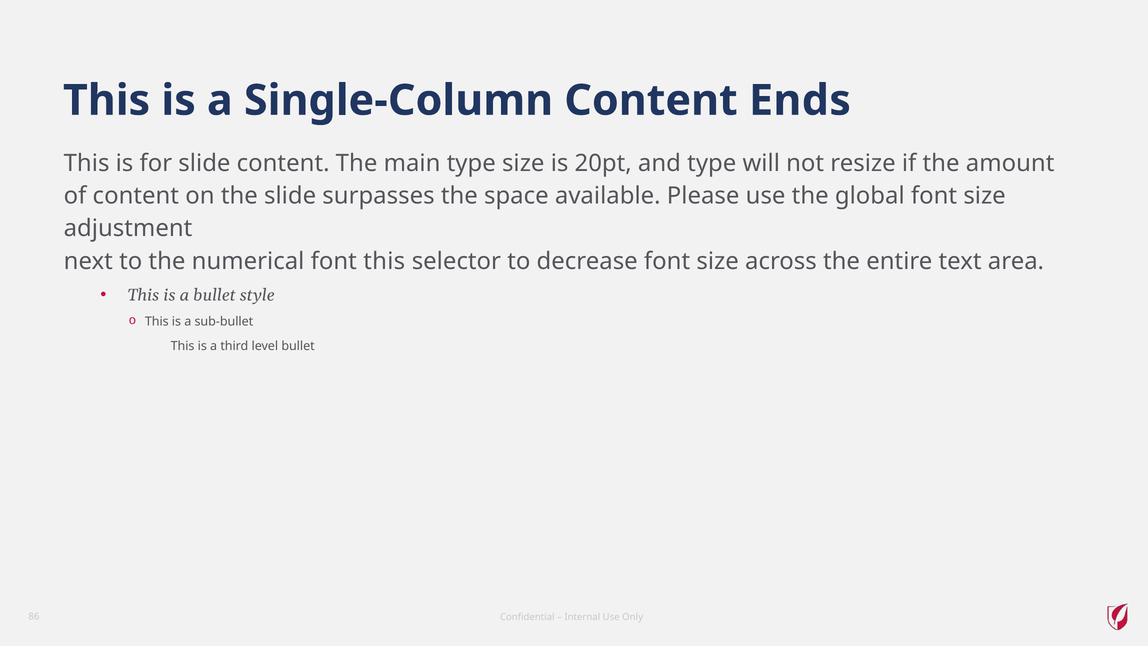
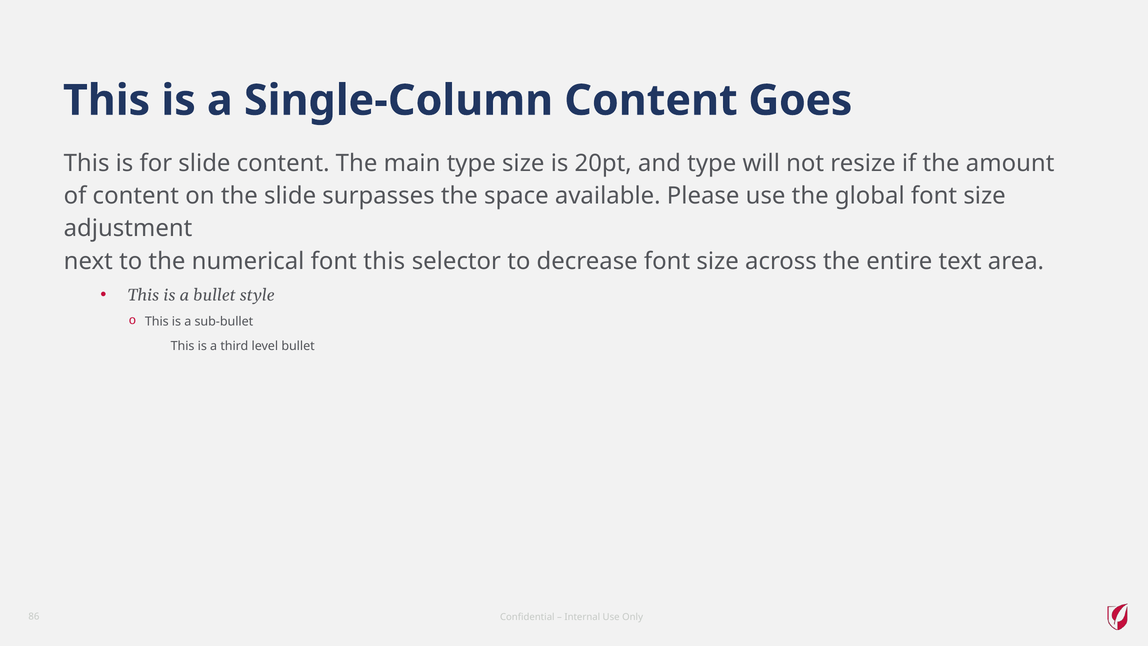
Ends: Ends -> Goes
